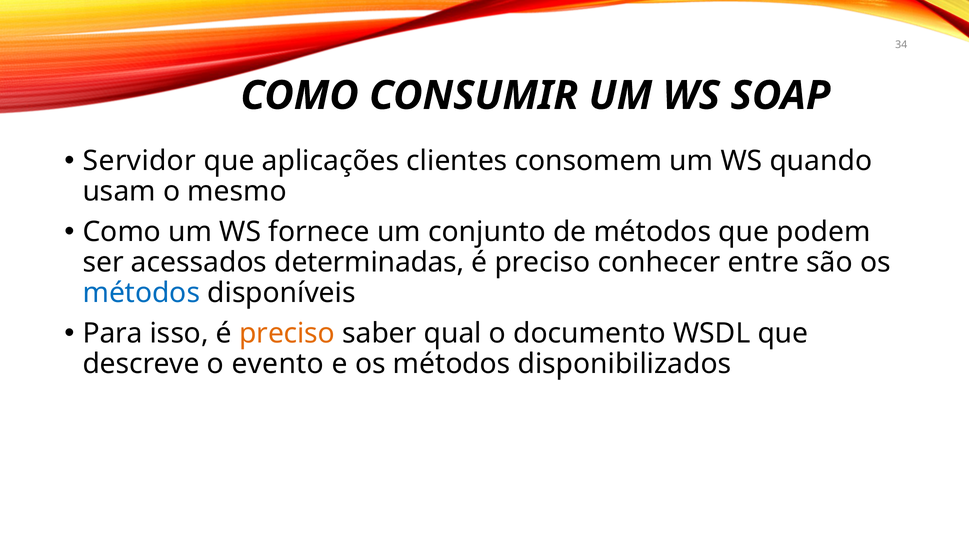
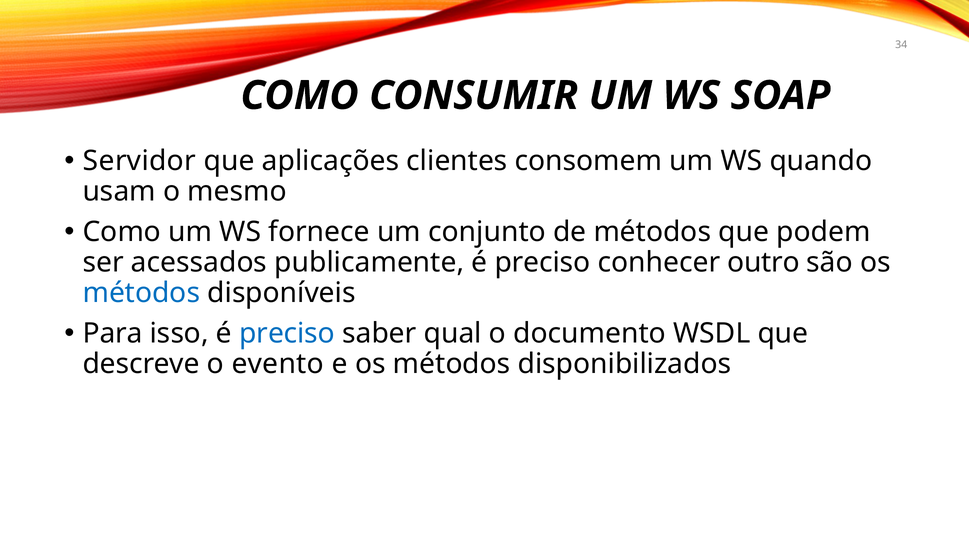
determinadas: determinadas -> publicamente
entre: entre -> outro
preciso at (287, 333) colour: orange -> blue
